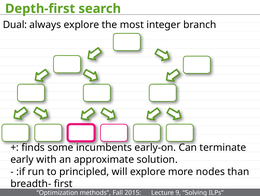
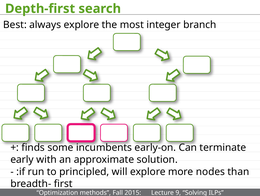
Dual: Dual -> Best
